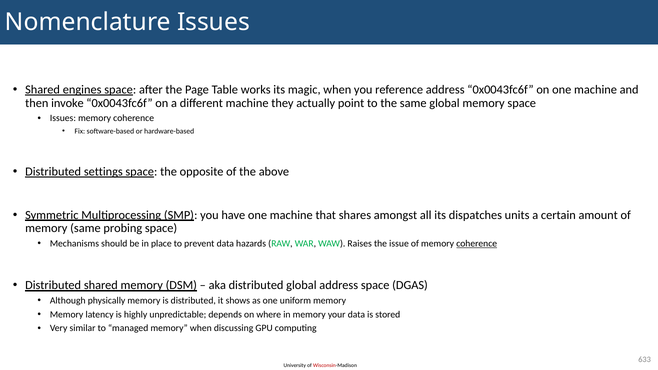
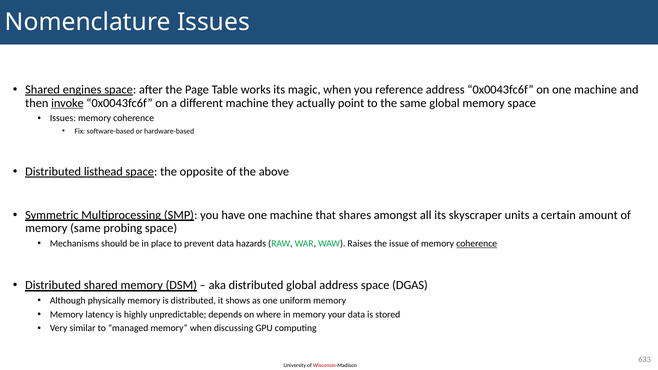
invoke underline: none -> present
settings: settings -> listhead
dispatches: dispatches -> skyscraper
